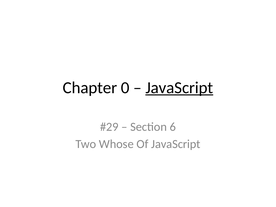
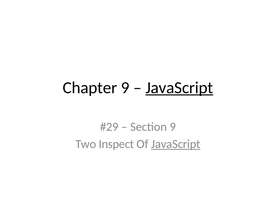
Chapter 0: 0 -> 9
Section 6: 6 -> 9
Whose: Whose -> Inspect
JavaScript at (176, 144) underline: none -> present
